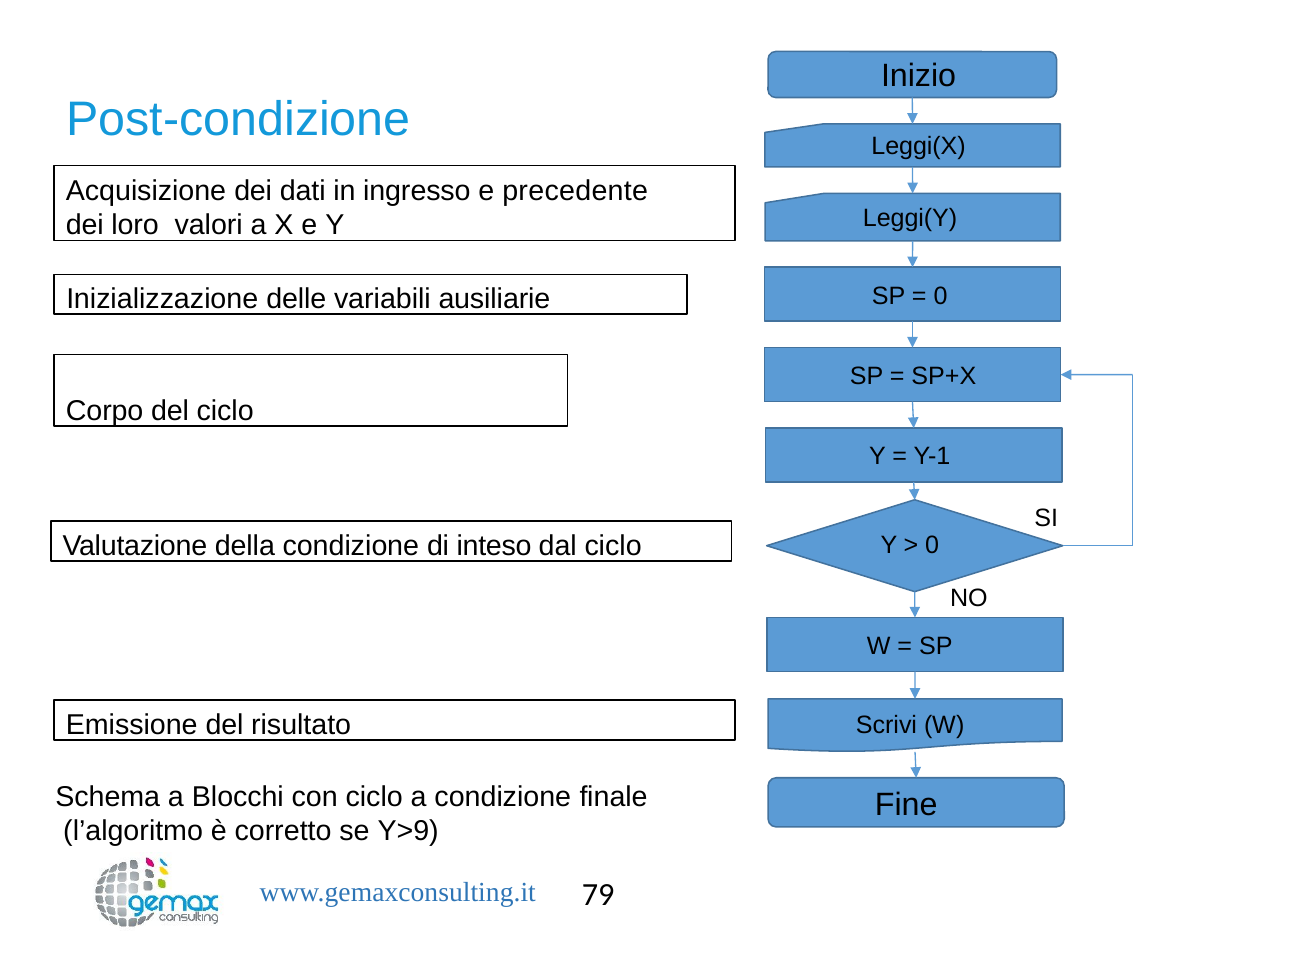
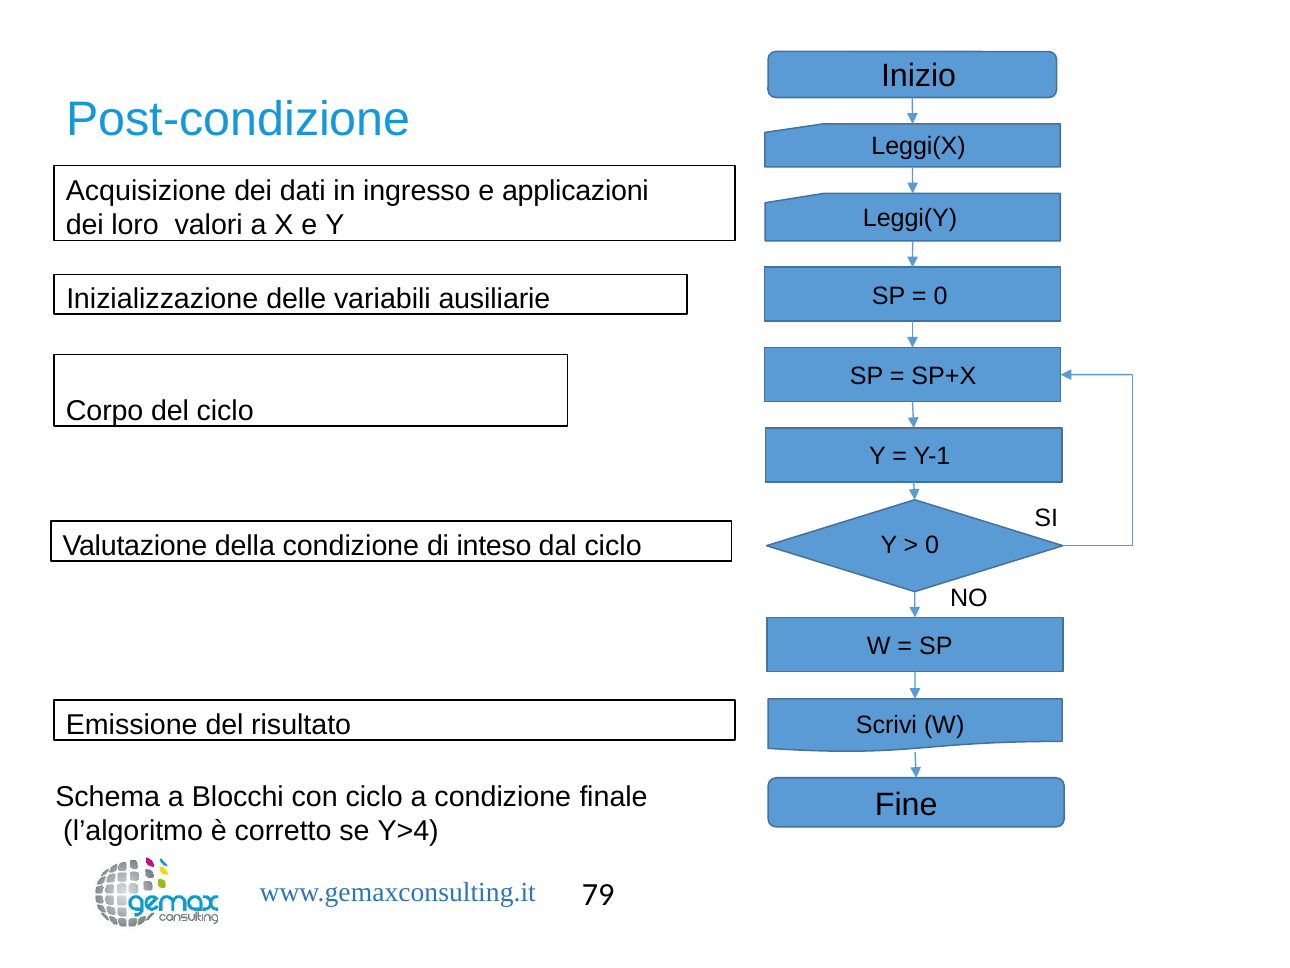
precedente: precedente -> applicazioni
Y>9: Y>9 -> Y>4
